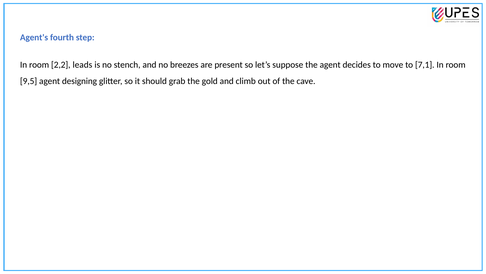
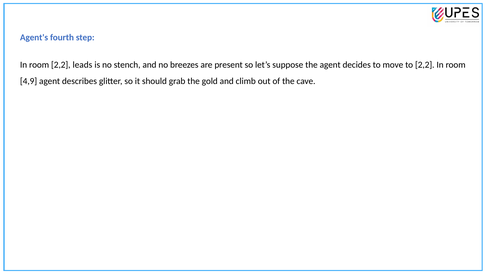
to 7,1: 7,1 -> 2,2
9,5: 9,5 -> 4,9
designing: designing -> describes
